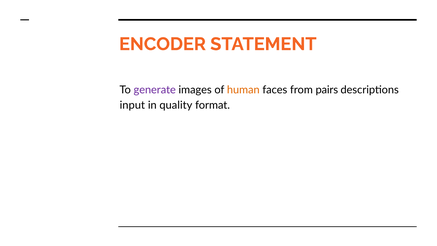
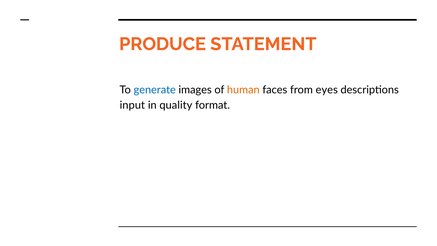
ENCODER: ENCODER -> PRODUCE
generate colour: purple -> blue
pairs: pairs -> eyes
